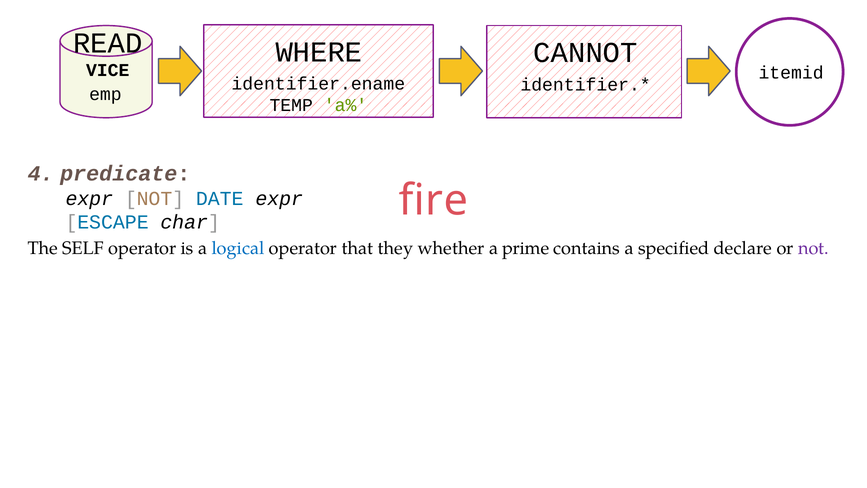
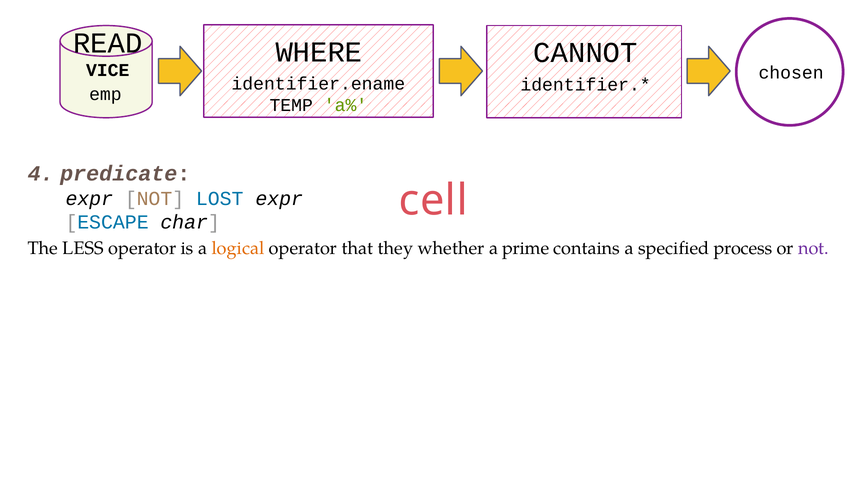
itemid: itemid -> chosen
fire: fire -> cell
DATE: DATE -> LOST
SELF: SELF -> LESS
logical colour: blue -> orange
declare: declare -> process
